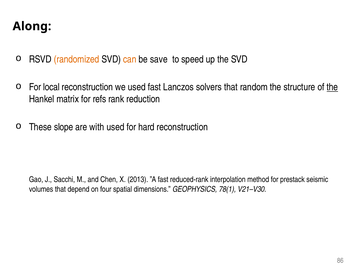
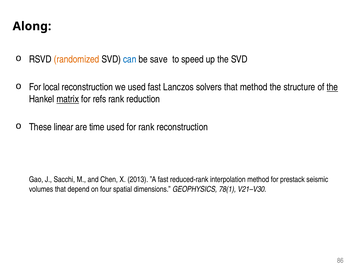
can colour: orange -> blue
that random: random -> method
matrix underline: none -> present
slope: slope -> linear
with: with -> time
for hard: hard -> rank
